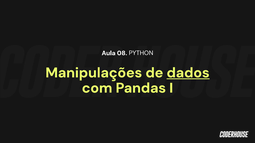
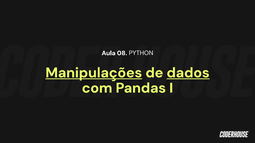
Manipulações underline: none -> present
